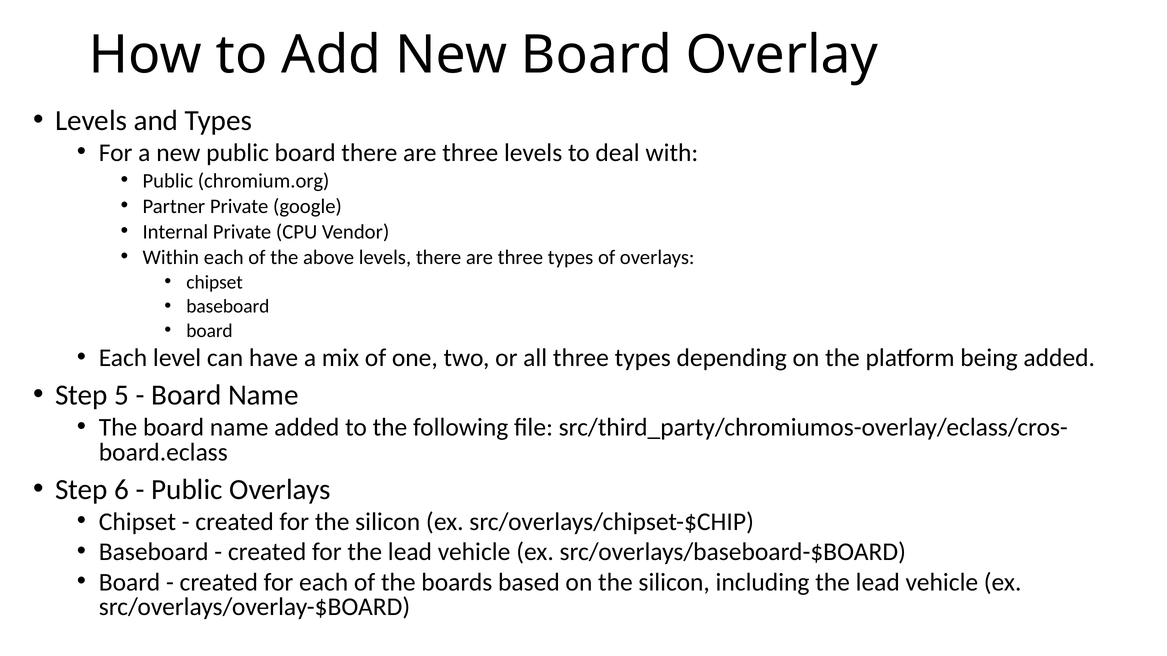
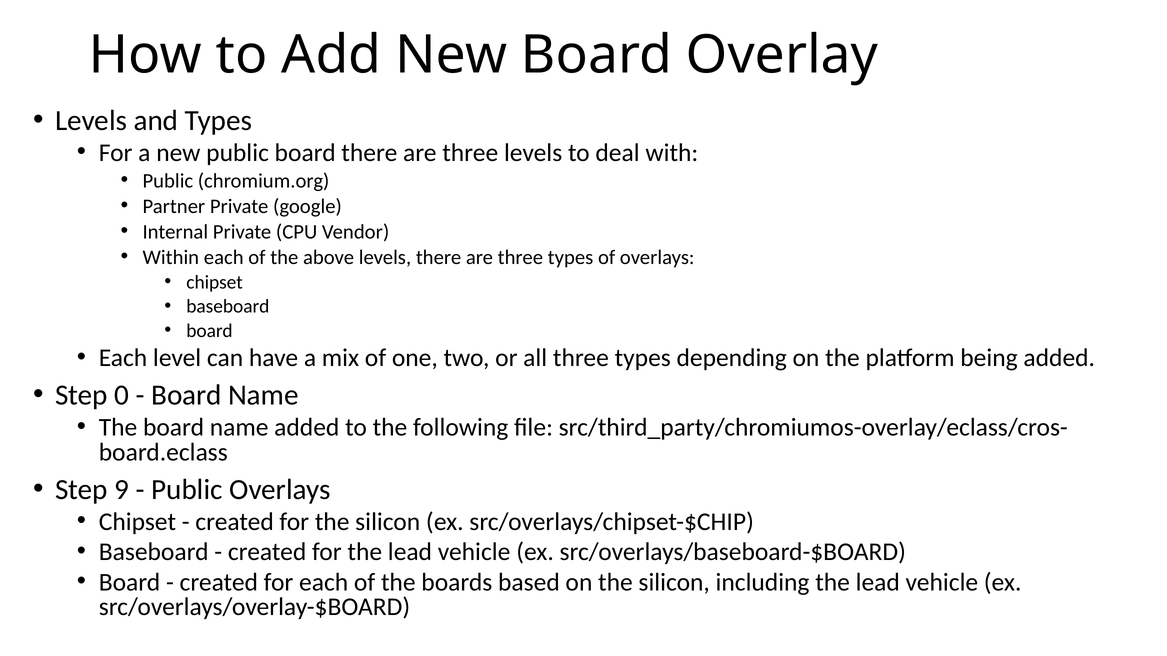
5: 5 -> 0
6: 6 -> 9
